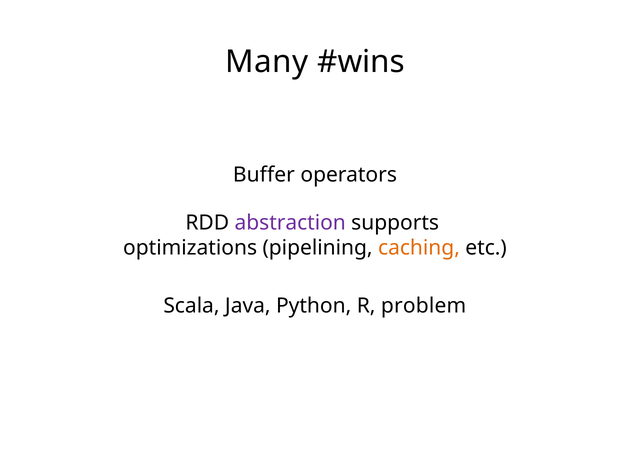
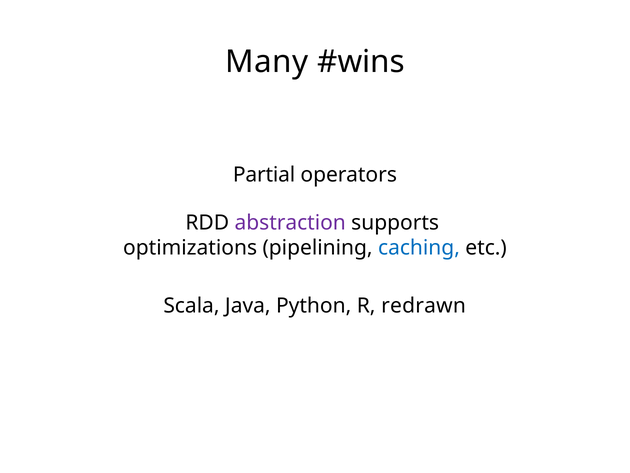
Buffer: Buffer -> Partial
caching colour: orange -> blue
problem: problem -> redrawn
